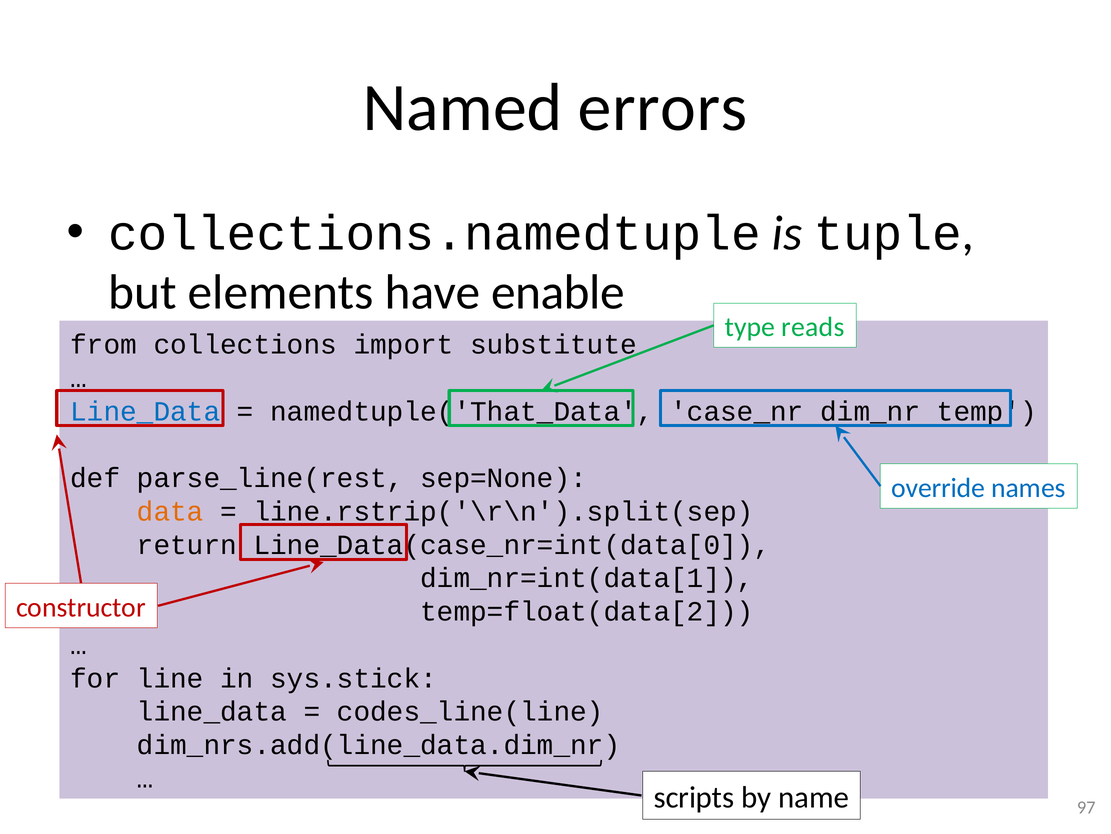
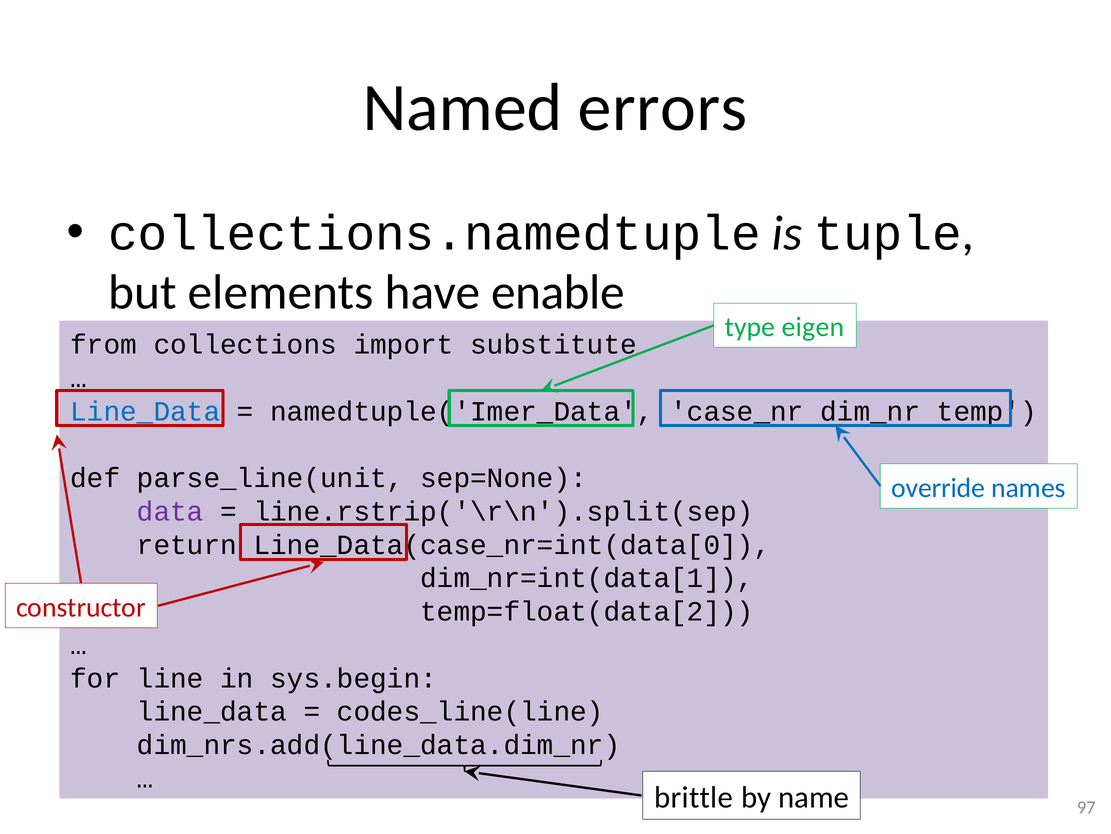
reads: reads -> eigen
namedtuple('That_Data: namedtuple('That_Data -> namedtuple('Imer_Data
parse_line(rest: parse_line(rest -> parse_line(unit
data colour: orange -> purple
sys.stick: sys.stick -> sys.begin
scripts: scripts -> brittle
